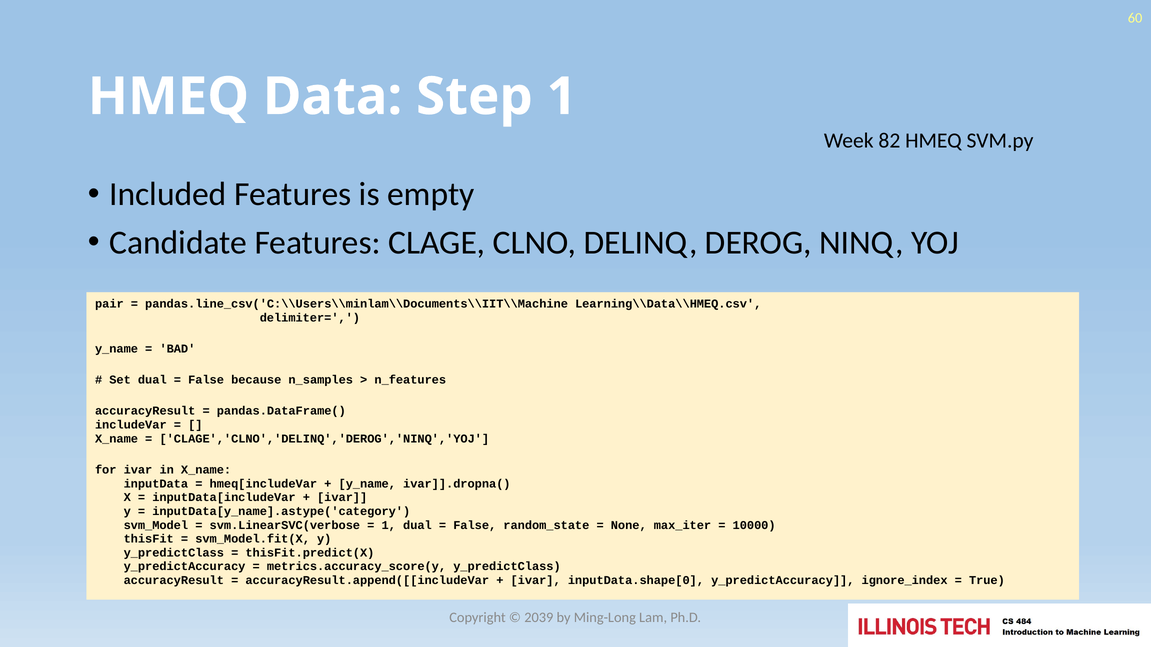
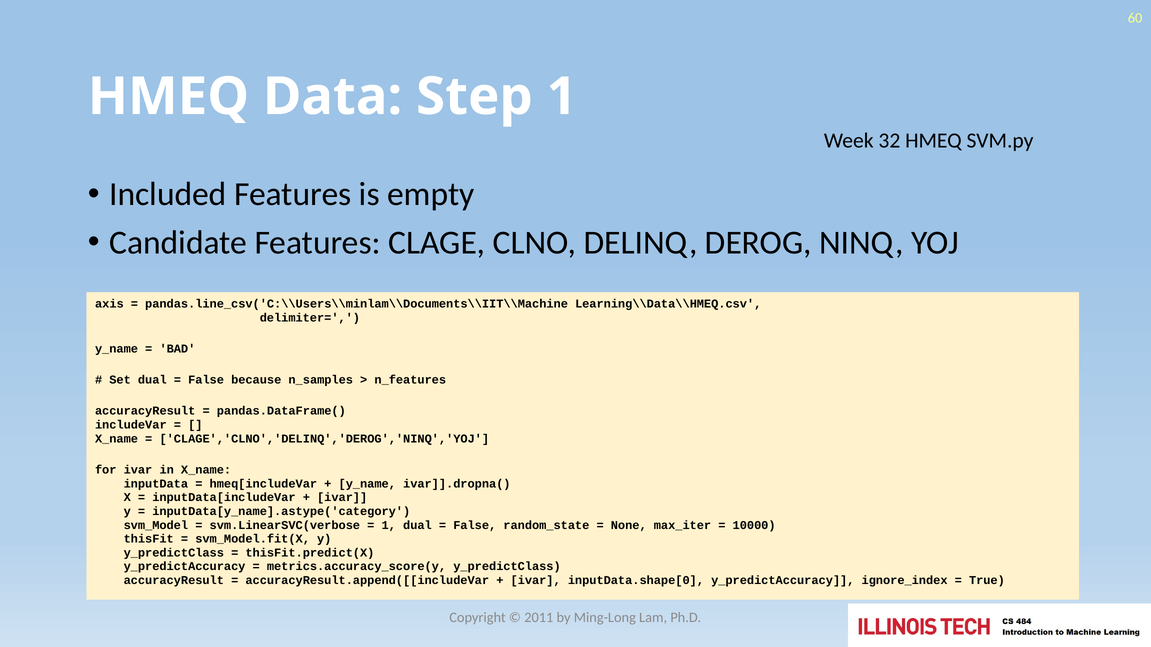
82: 82 -> 32
pair: pair -> axis
2039: 2039 -> 2011
